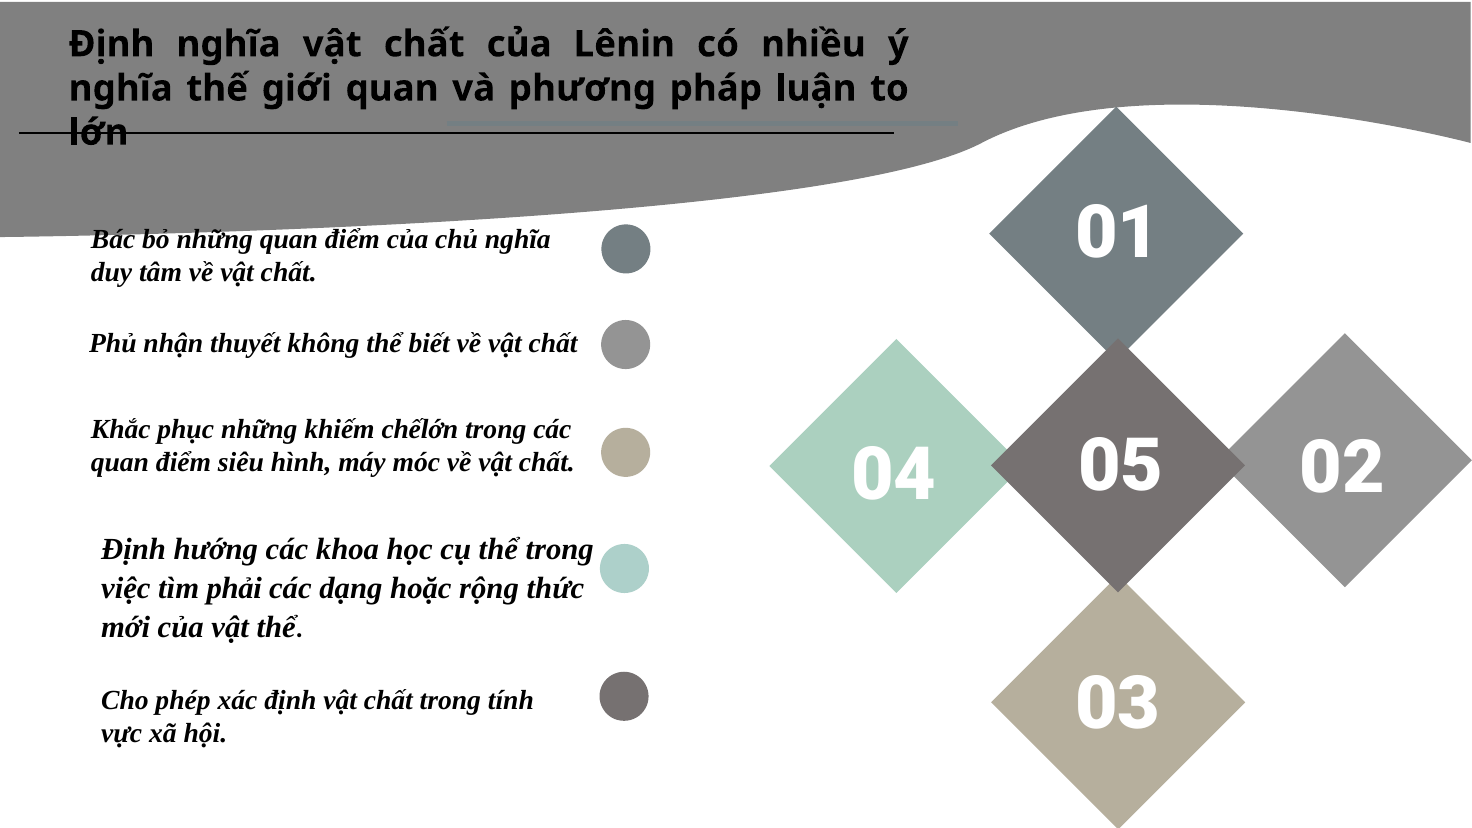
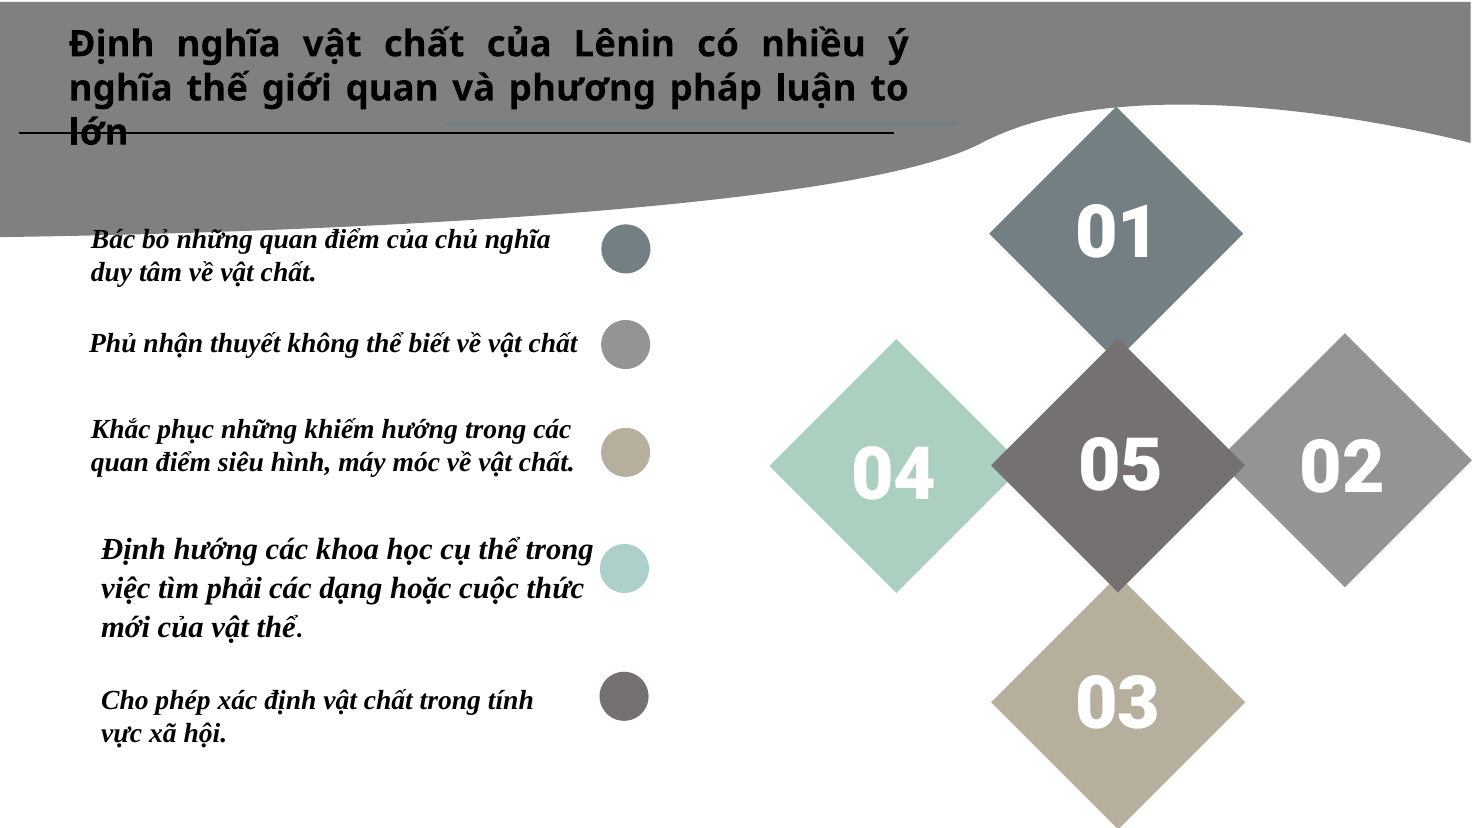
khiếm chếlớn: chếlớn -> hướng
rộng: rộng -> cuộc
